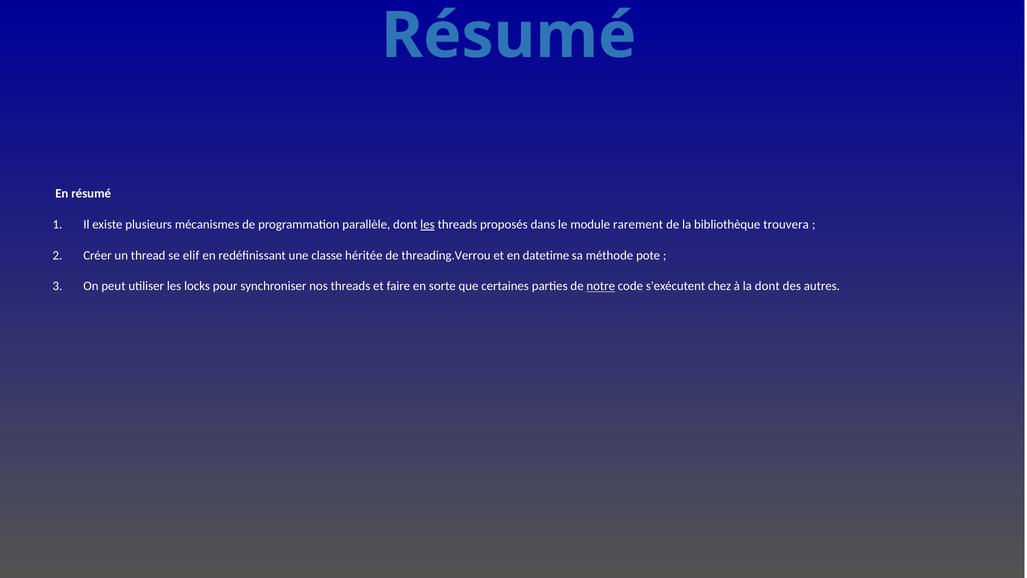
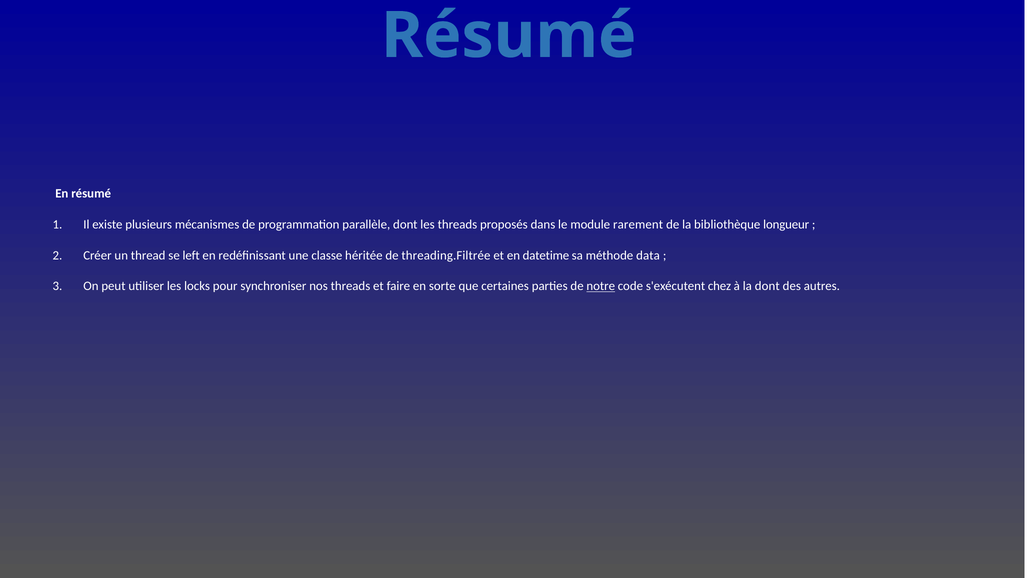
les at (428, 224) underline: present -> none
trouvera: trouvera -> longueur
elif: elif -> left
threading.Verrou: threading.Verrou -> threading.Filtrée
pote: pote -> data
